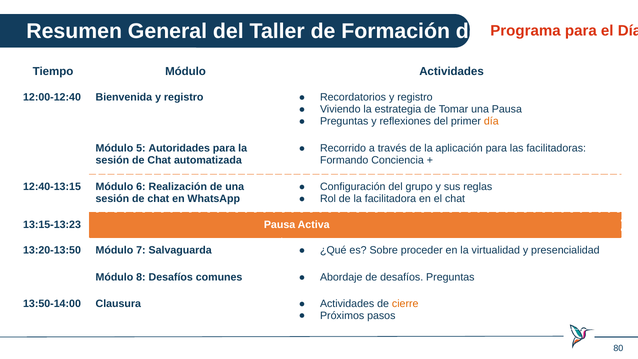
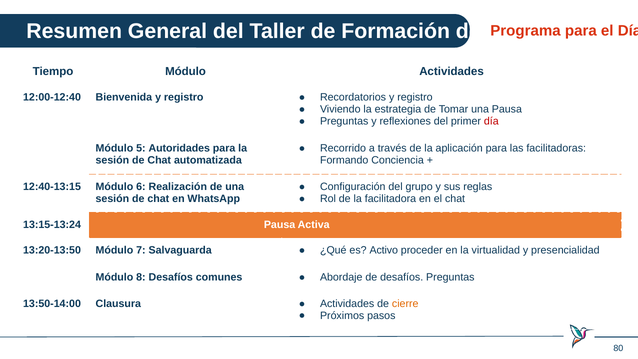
día at (491, 121) colour: orange -> red
13:15-13:23: 13:15-13:23 -> 13:15-13:24
Sobre: Sobre -> Activo
